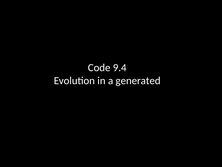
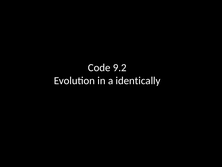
9.4: 9.4 -> 9.2
generated: generated -> identically
